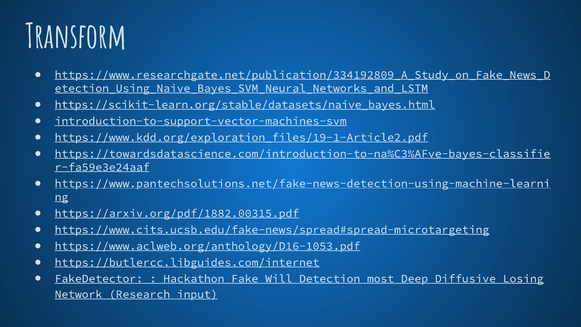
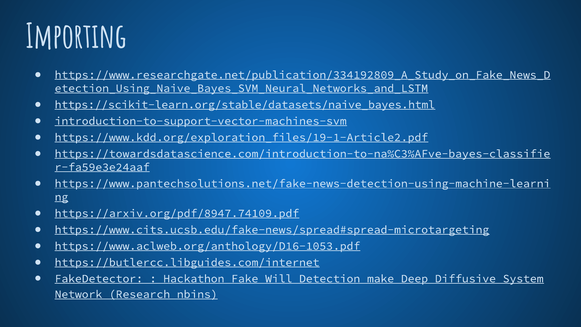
Transform: Transform -> Importing
https://arxiv.org/pdf/1882.00315.pdf: https://arxiv.org/pdf/1882.00315.pdf -> https://arxiv.org/pdf/8947.74109.pdf
most: most -> make
Losing: Losing -> System
input: input -> nbins
